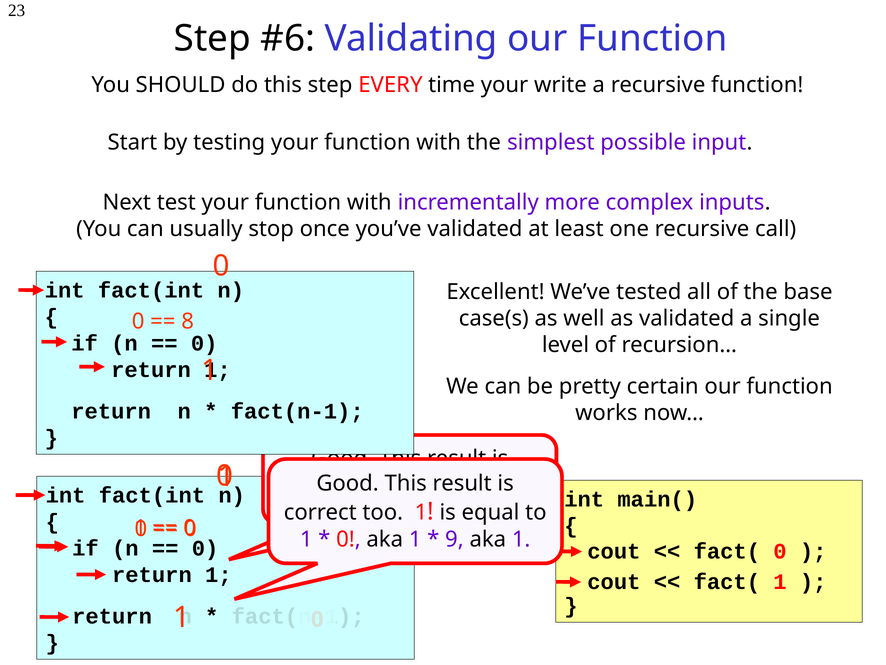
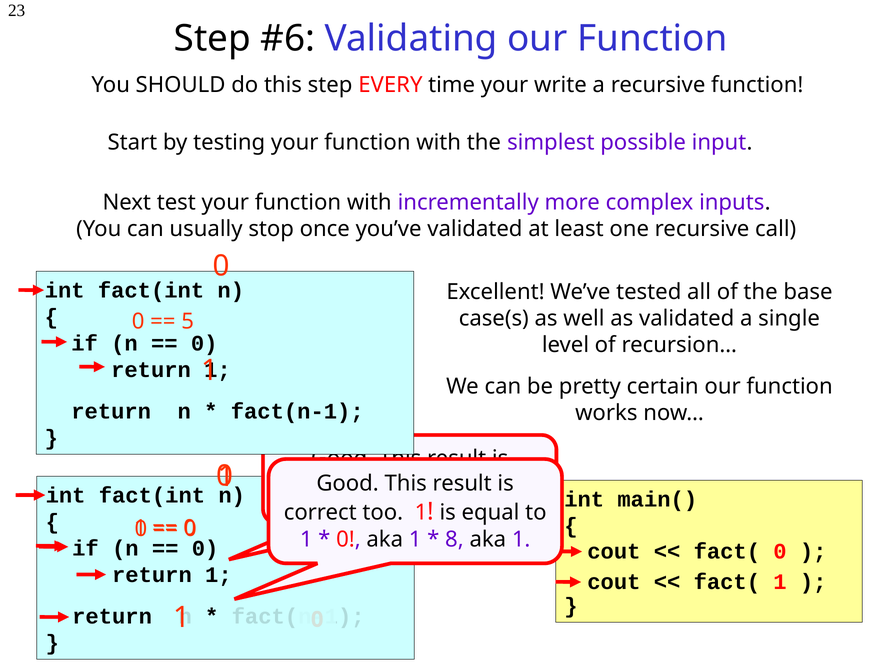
8: 8 -> 5
9: 9 -> 8
